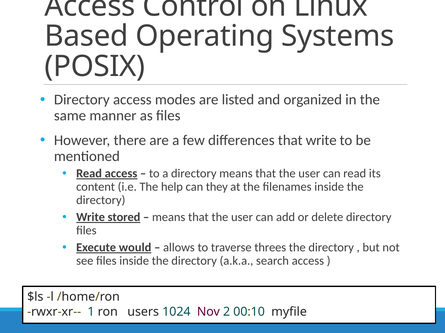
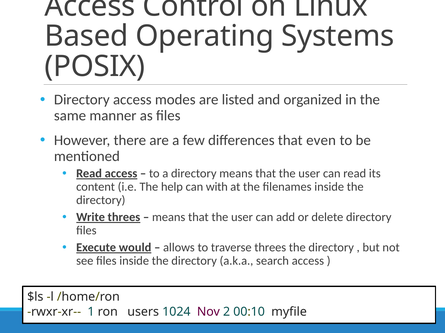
that write: write -> even
they: they -> with
Write stored: stored -> threes
